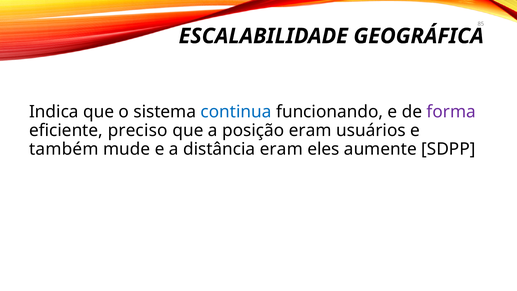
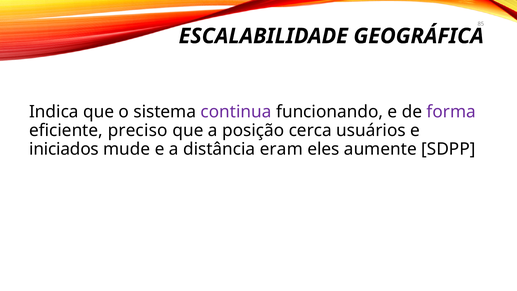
continua colour: blue -> purple
posição eram: eram -> cerca
também: também -> iniciados
